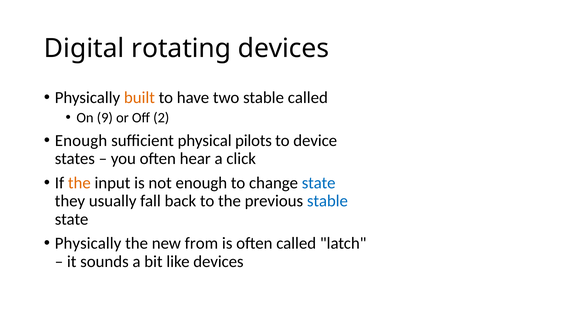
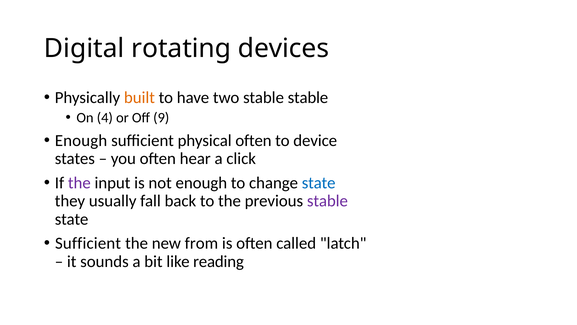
stable called: called -> stable
9: 9 -> 4
2: 2 -> 9
physical pilots: pilots -> often
the at (79, 183) colour: orange -> purple
stable at (327, 201) colour: blue -> purple
Physically at (88, 243): Physically -> Sufficient
like devices: devices -> reading
